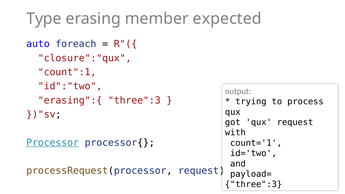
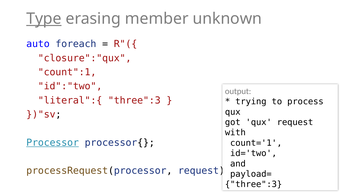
Type underline: none -> present
expected: expected -> unknown
erasing":{: erasing":{ -> literal":{
